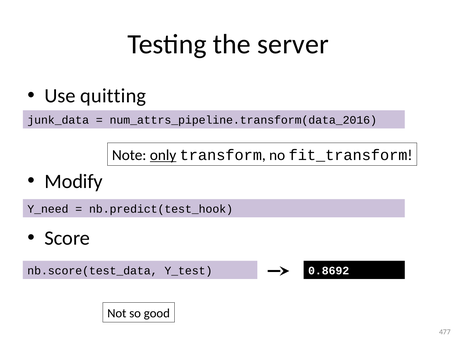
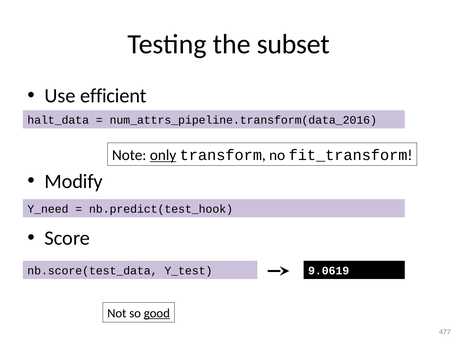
server: server -> subset
quitting: quitting -> efficient
junk_data: junk_data -> halt_data
0.8692: 0.8692 -> 9.0619
good underline: none -> present
